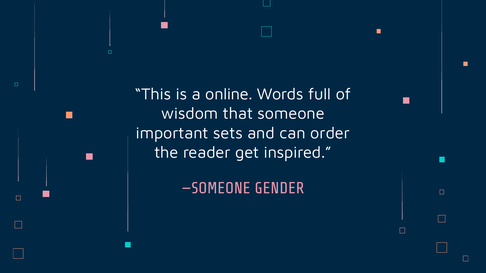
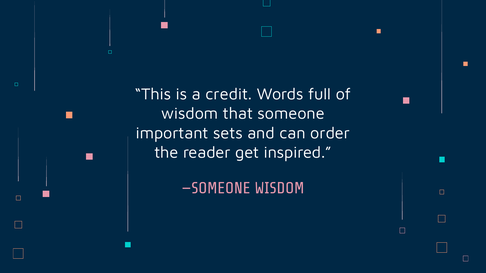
online: online -> credit
—SOMEONE GENDER: GENDER -> WISDOM
